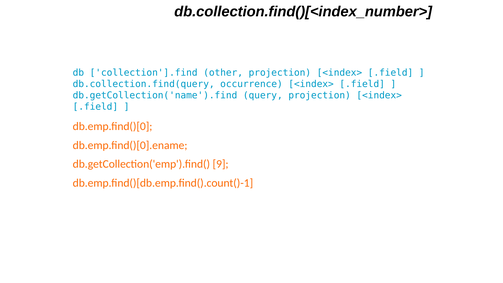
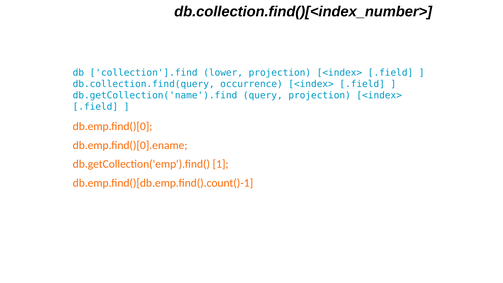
other: other -> lower
9: 9 -> 1
